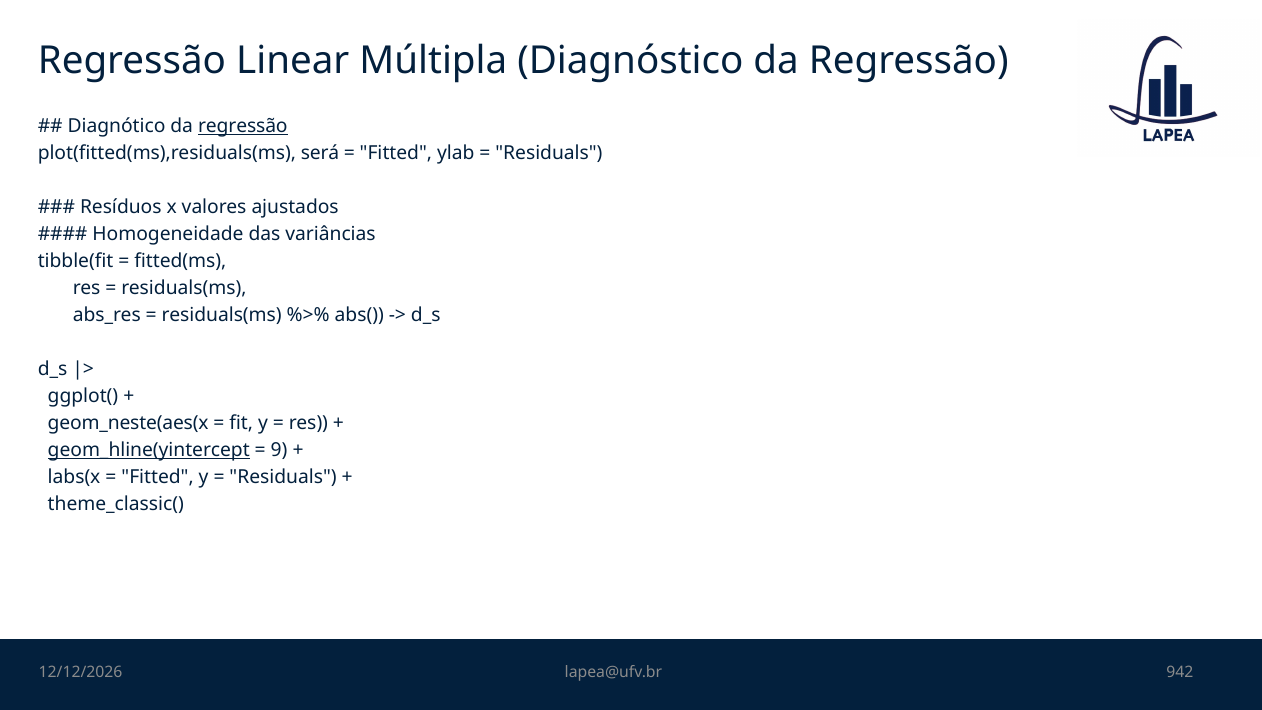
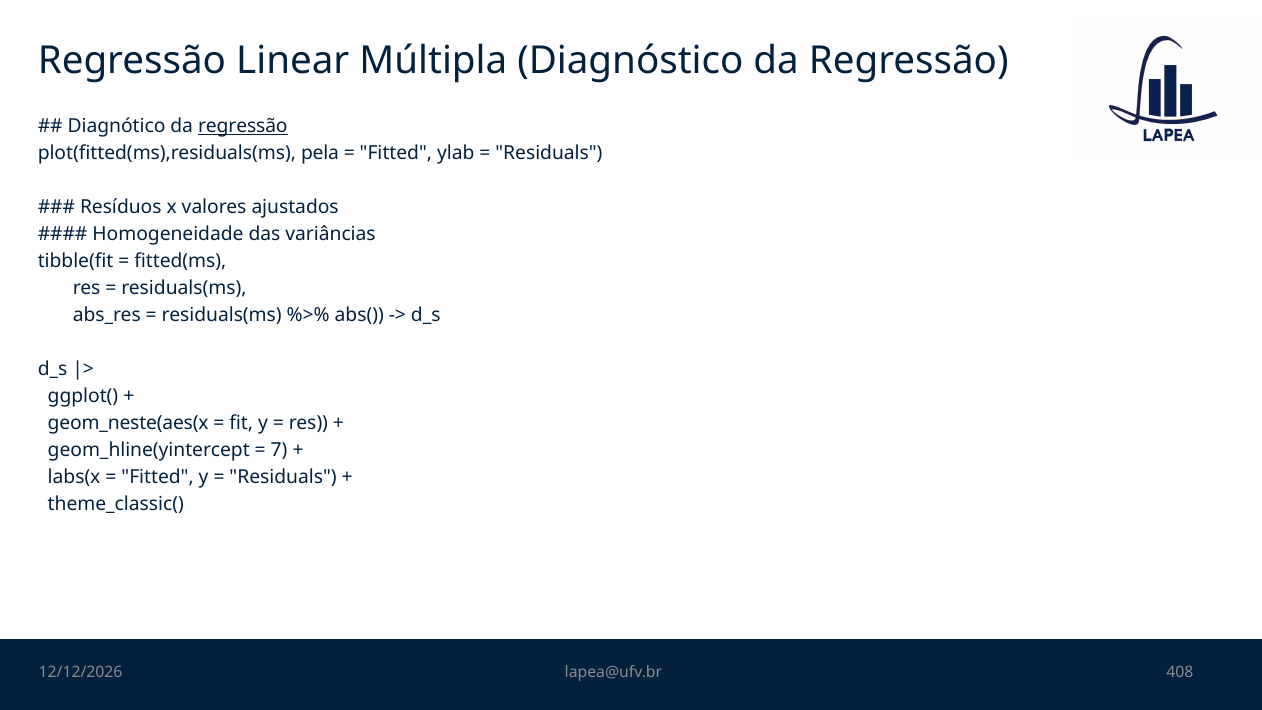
será: será -> pela
geom_hline(yintercept underline: present -> none
9: 9 -> 7
942: 942 -> 408
